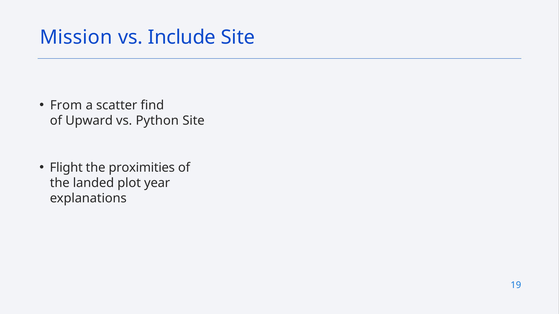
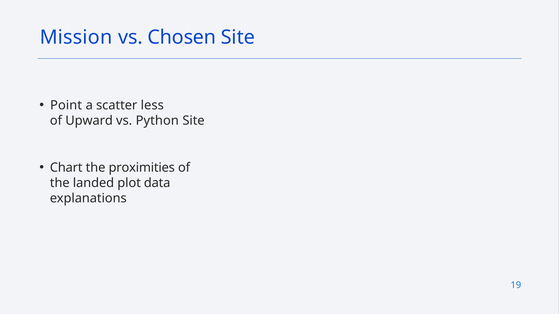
Include: Include -> Chosen
From: From -> Point
find: find -> less
Flight: Flight -> Chart
year: year -> data
